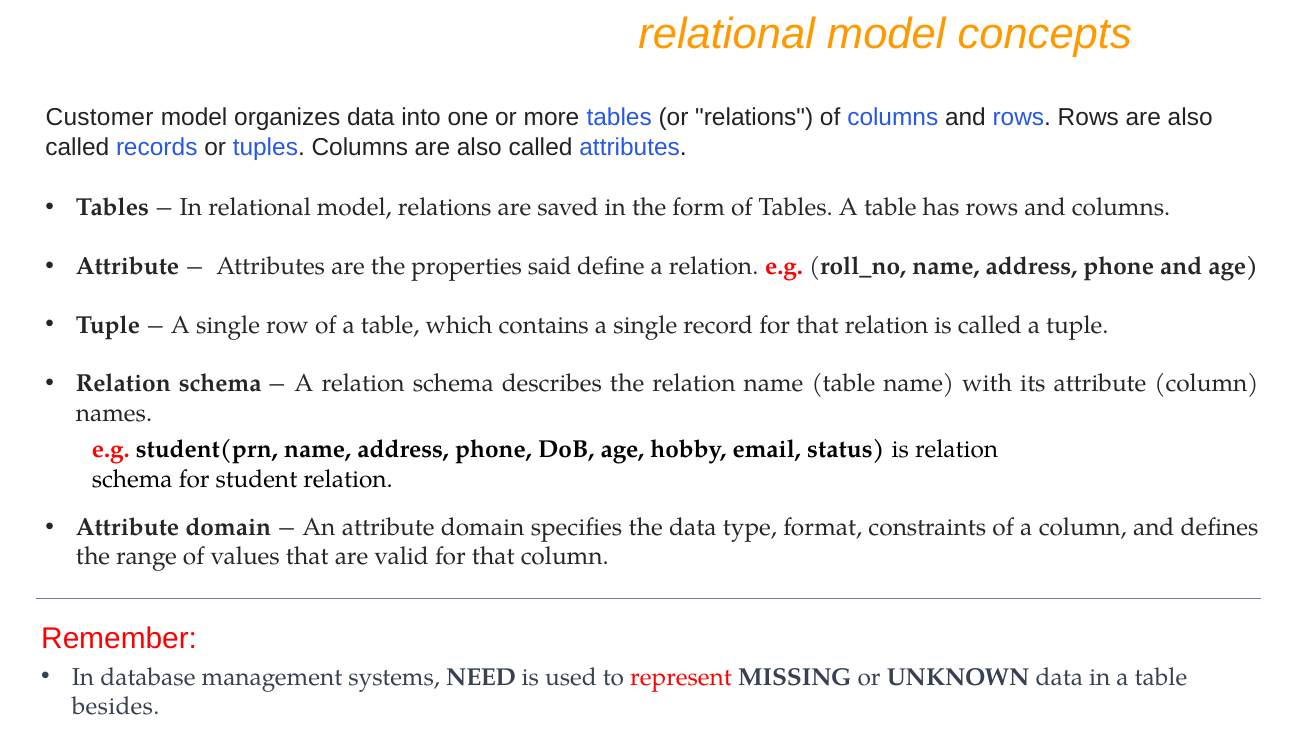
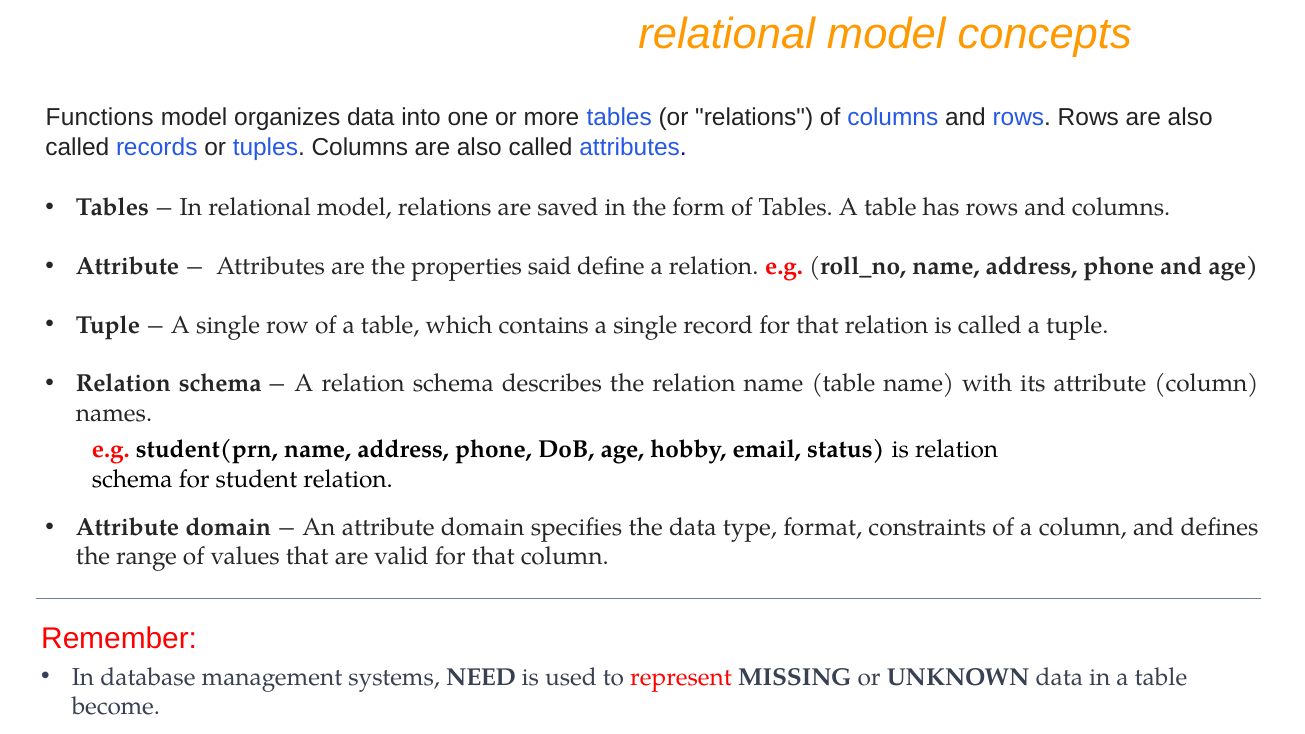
Customer: Customer -> Functions
besides: besides -> become
